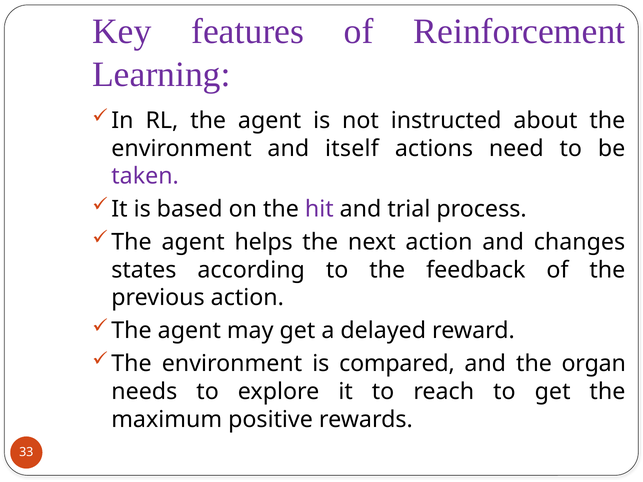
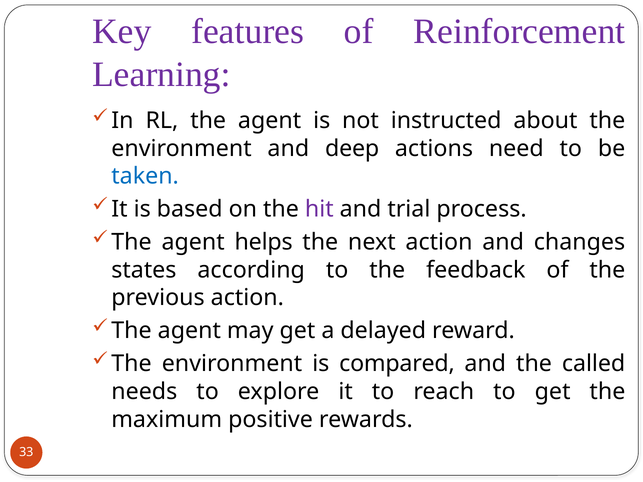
itself: itself -> deep
taken colour: purple -> blue
organ: organ -> called
